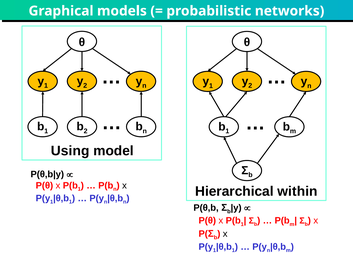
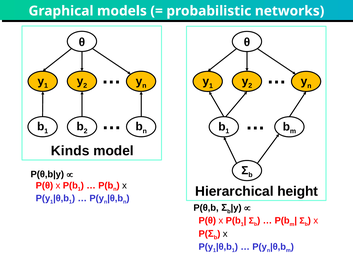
Using: Using -> Kinds
within: within -> height
